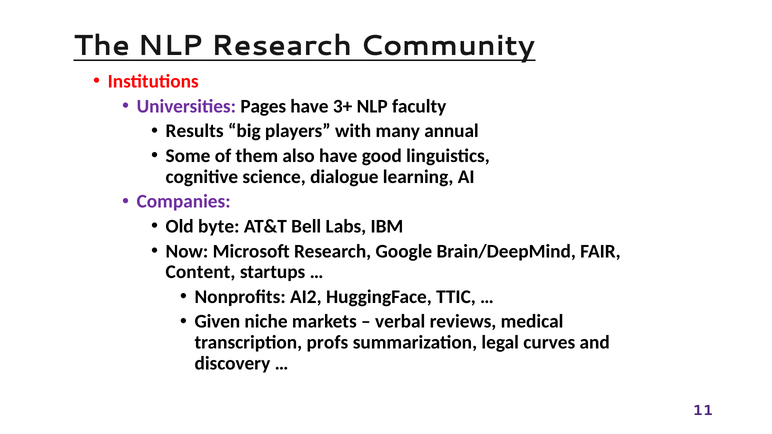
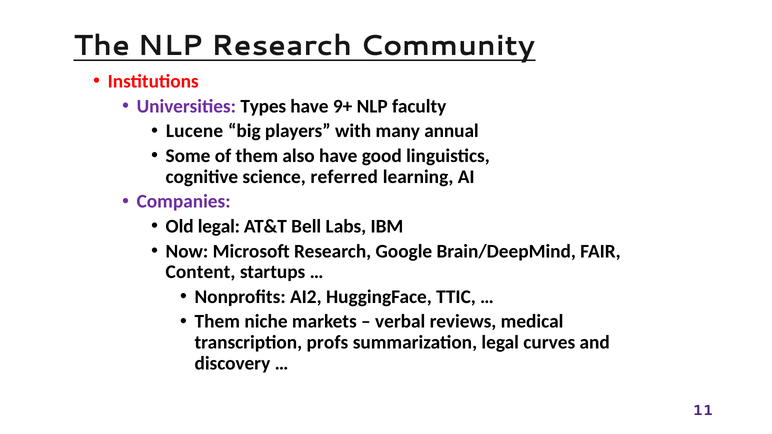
Pages: Pages -> Types
3+: 3+ -> 9+
Results: Results -> Lucene
dialogue: dialogue -> referred
Old byte: byte -> legal
Given at (217, 322): Given -> Them
